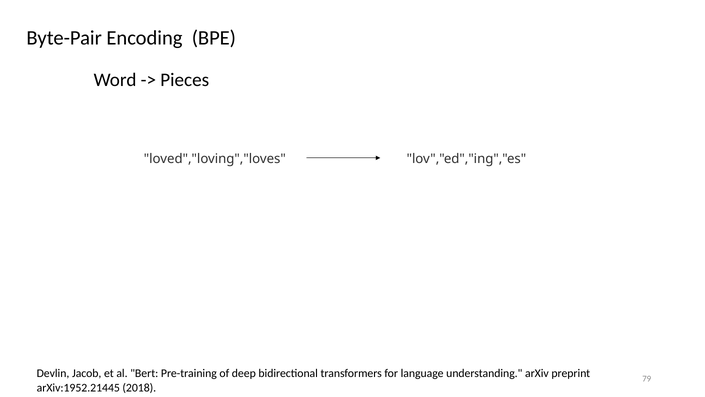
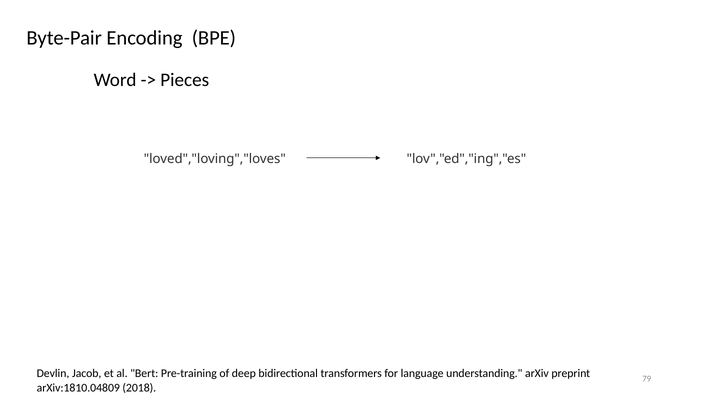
arXiv:1952.21445: arXiv:1952.21445 -> arXiv:1810.04809
